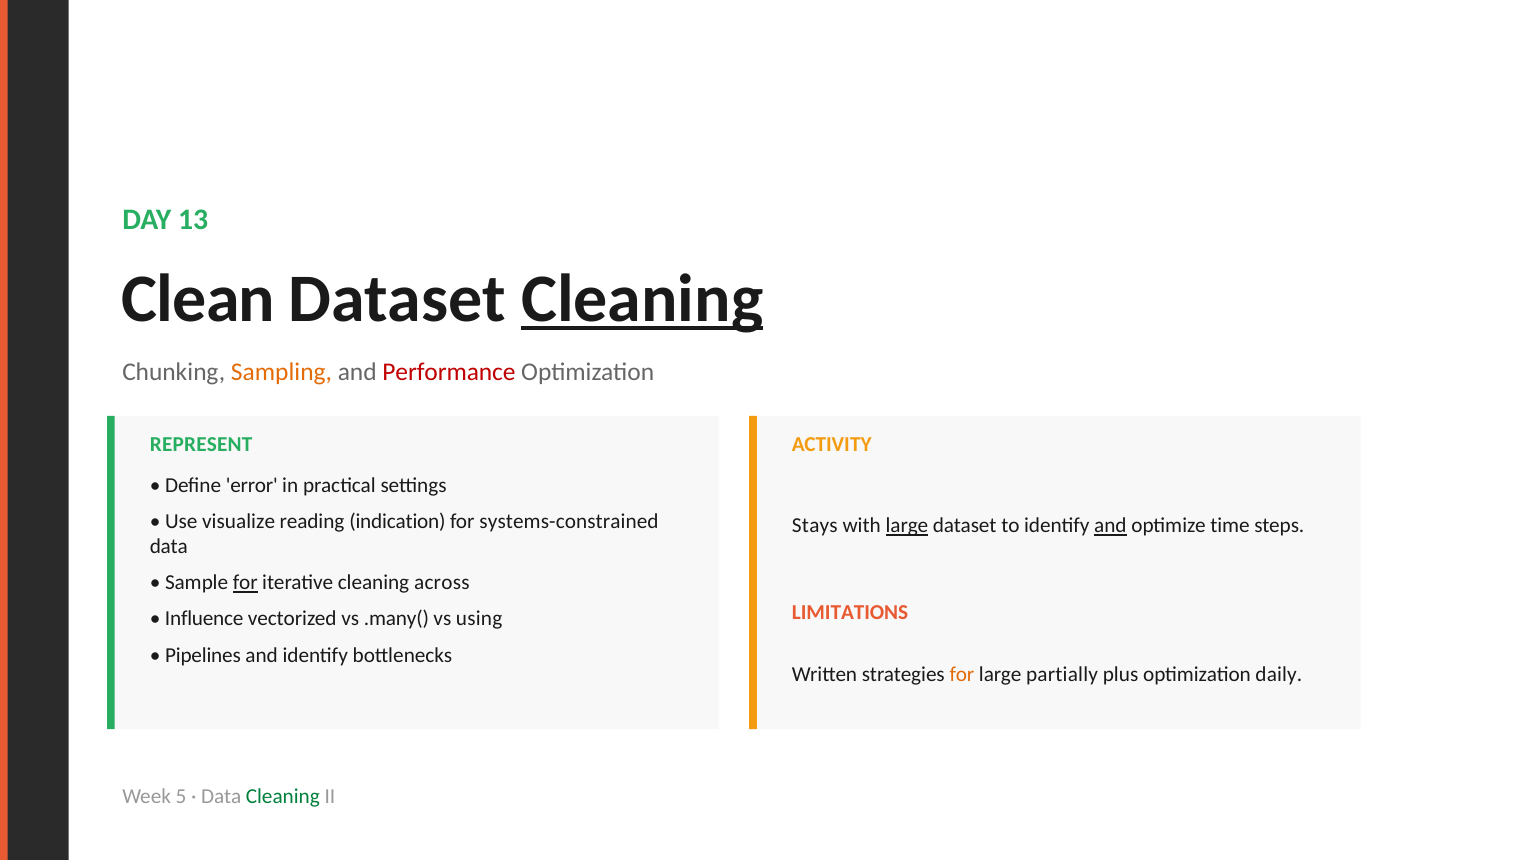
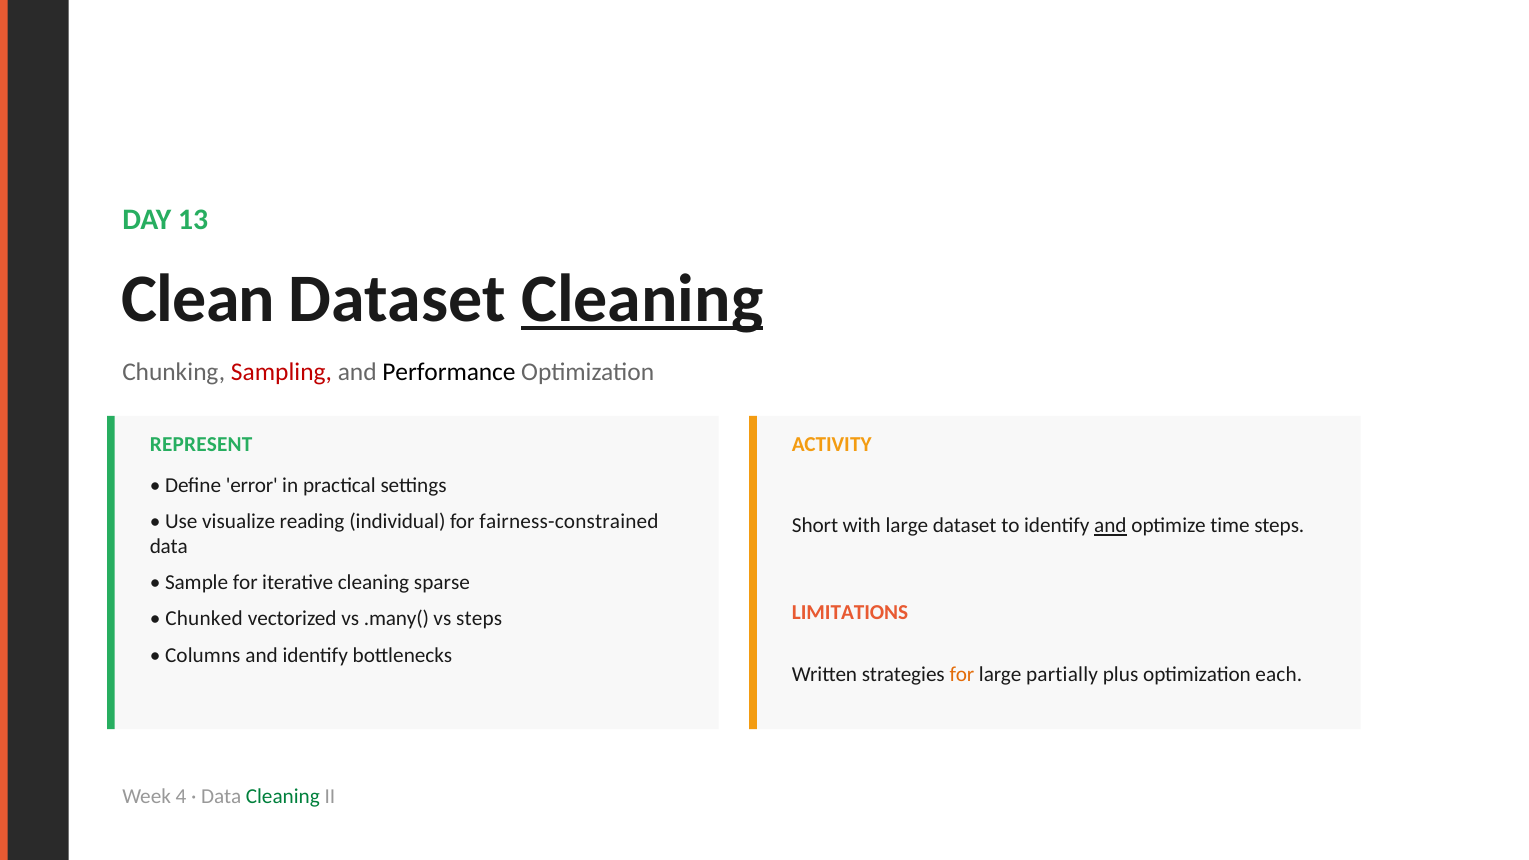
Sampling colour: orange -> red
Performance colour: red -> black
indication: indication -> individual
systems-constrained: systems-constrained -> fairness-constrained
Stays: Stays -> Short
large at (907, 526) underline: present -> none
for at (245, 583) underline: present -> none
across: across -> sparse
Influence: Influence -> Chunked
vs using: using -> steps
Pipelines: Pipelines -> Columns
daily: daily -> each
5: 5 -> 4
